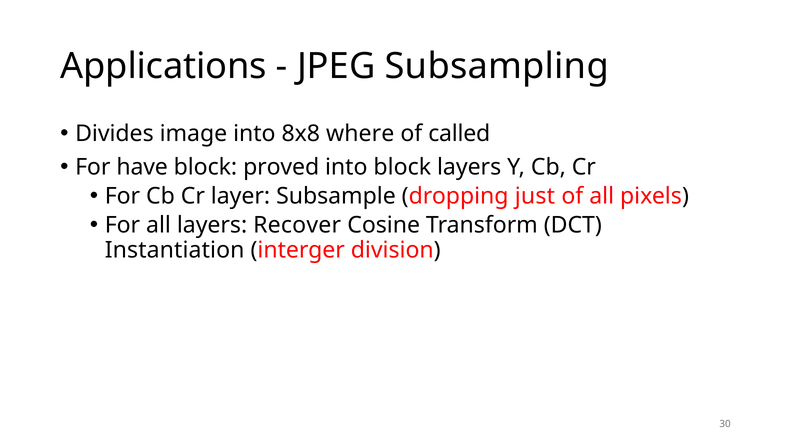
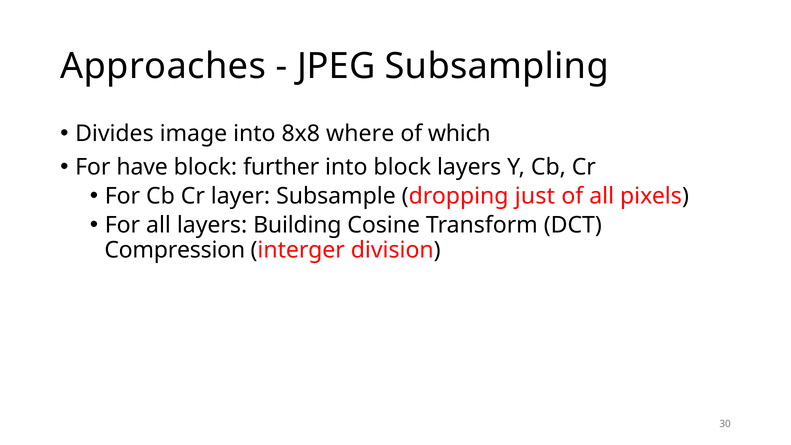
Applications: Applications -> Approaches
called: called -> which
proved: proved -> further
Recover: Recover -> Building
Instantiation: Instantiation -> Compression
